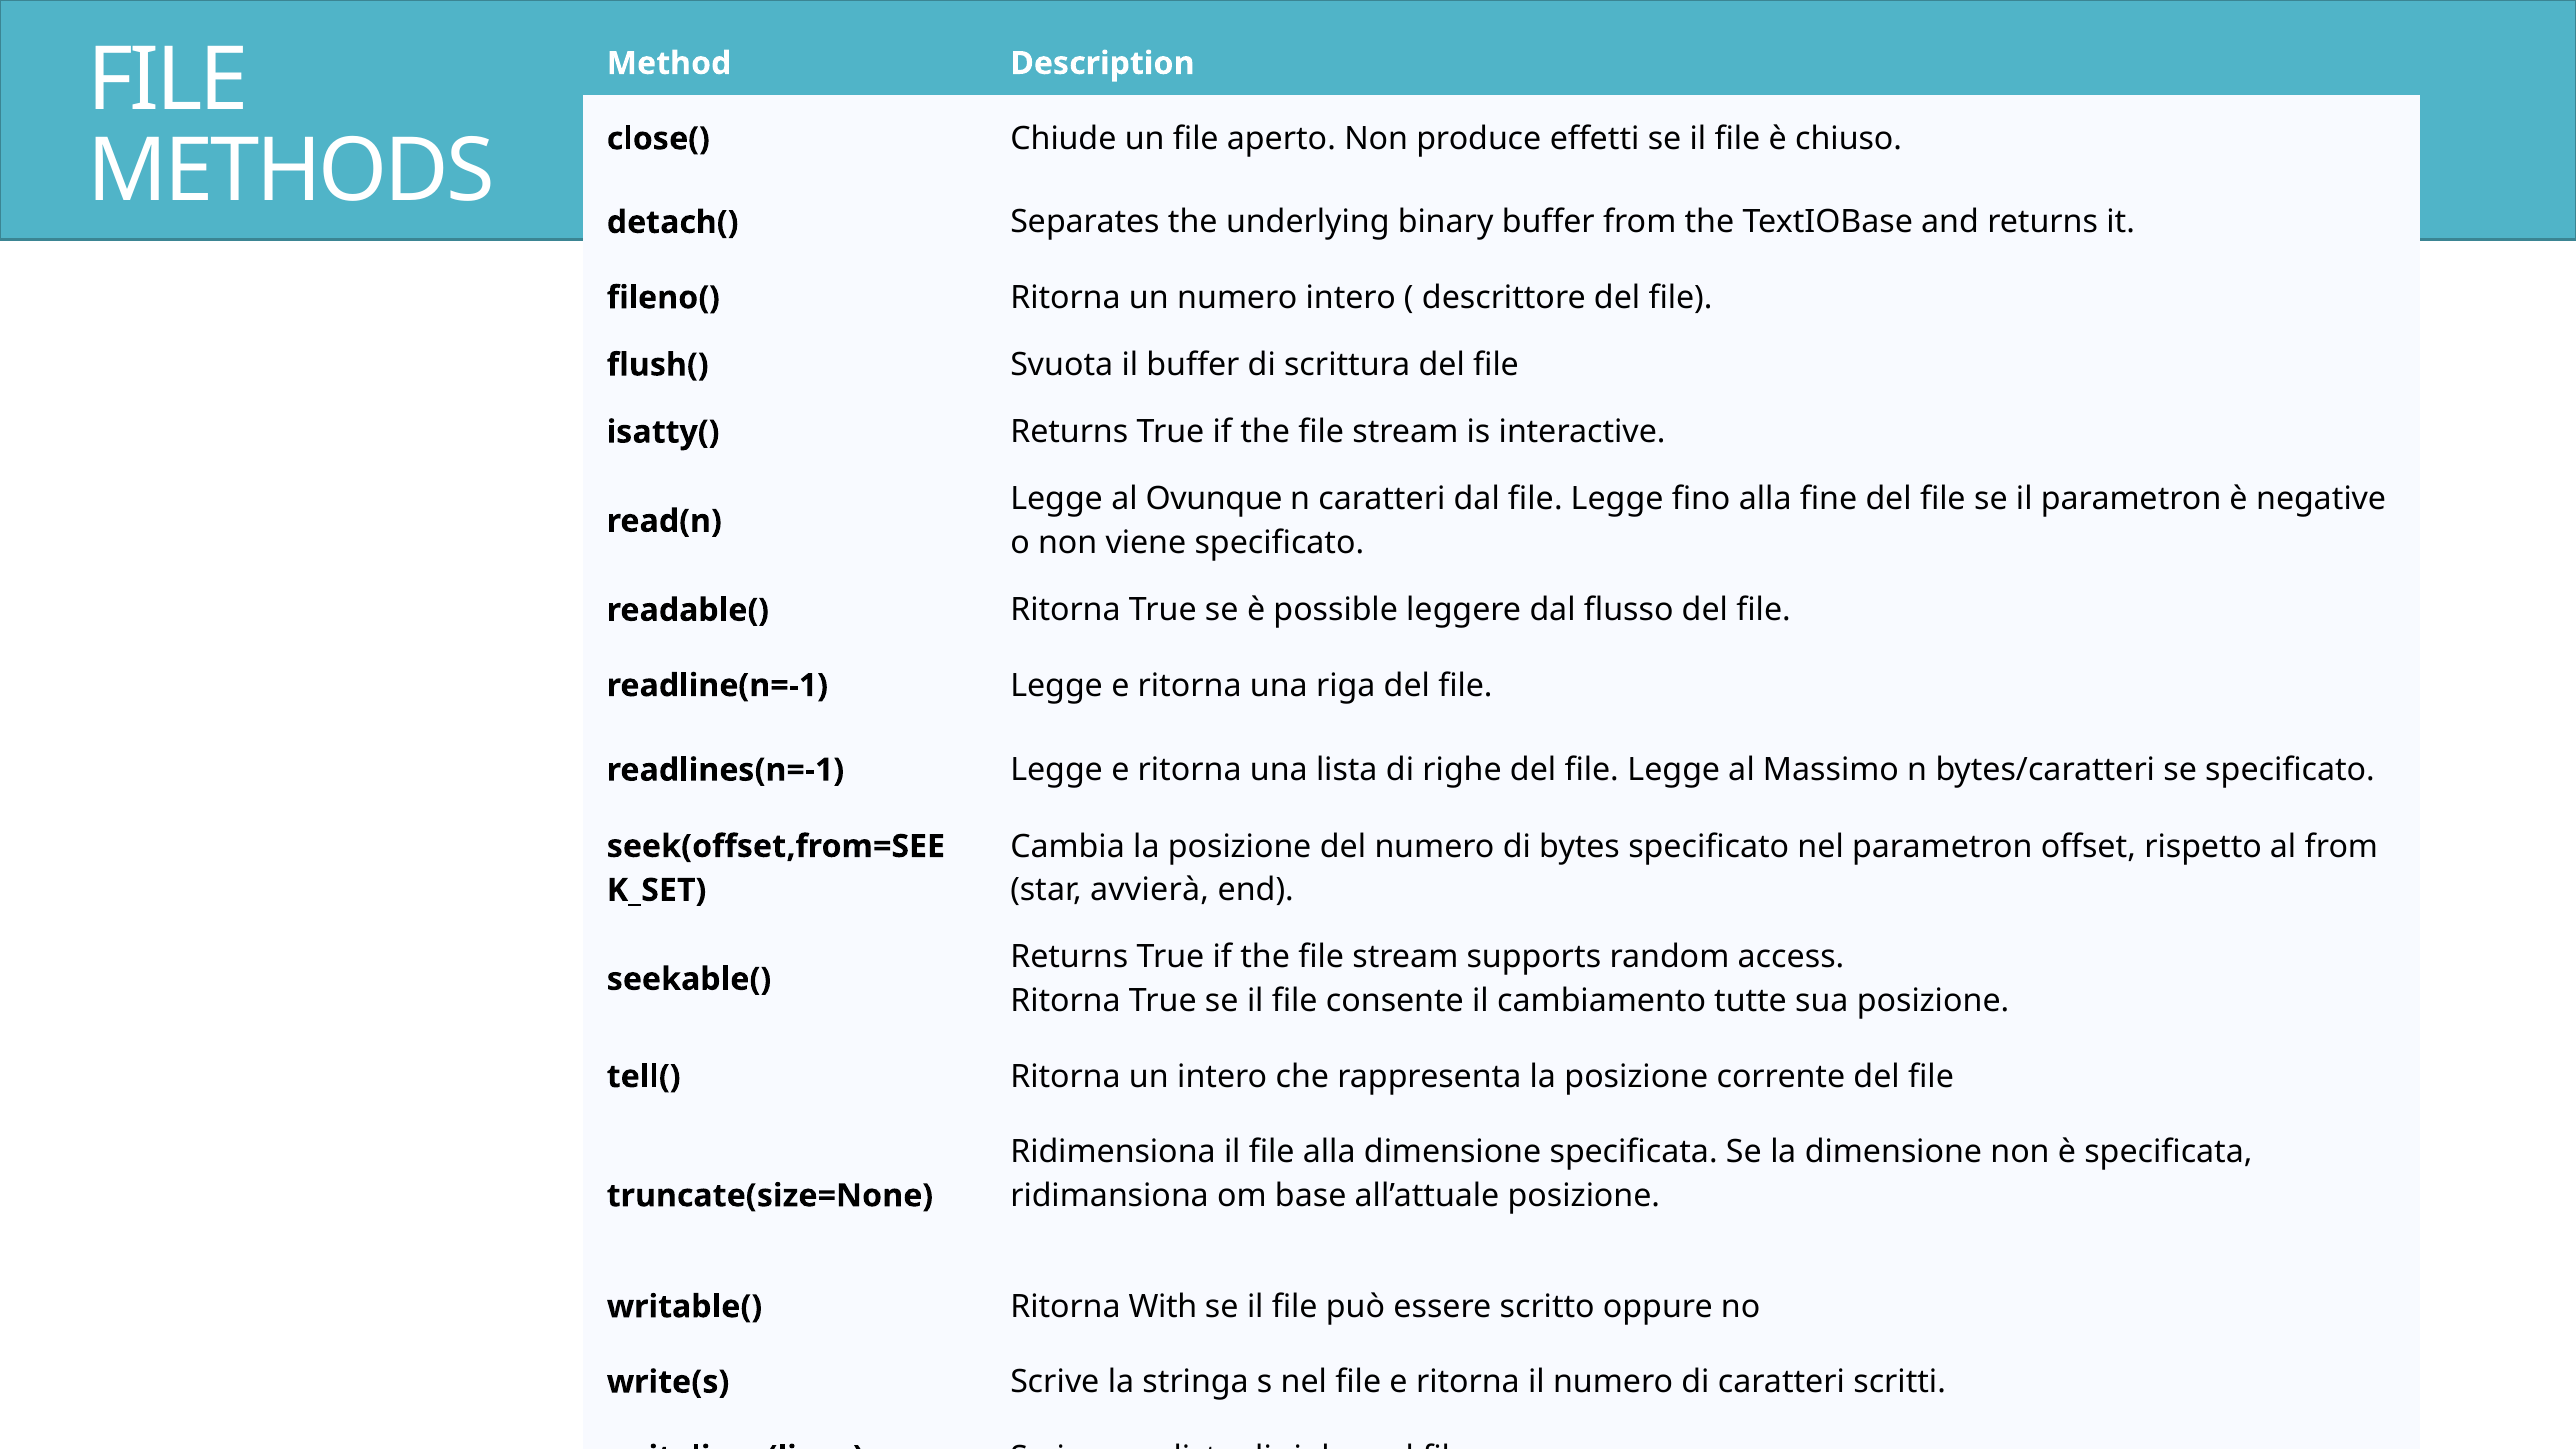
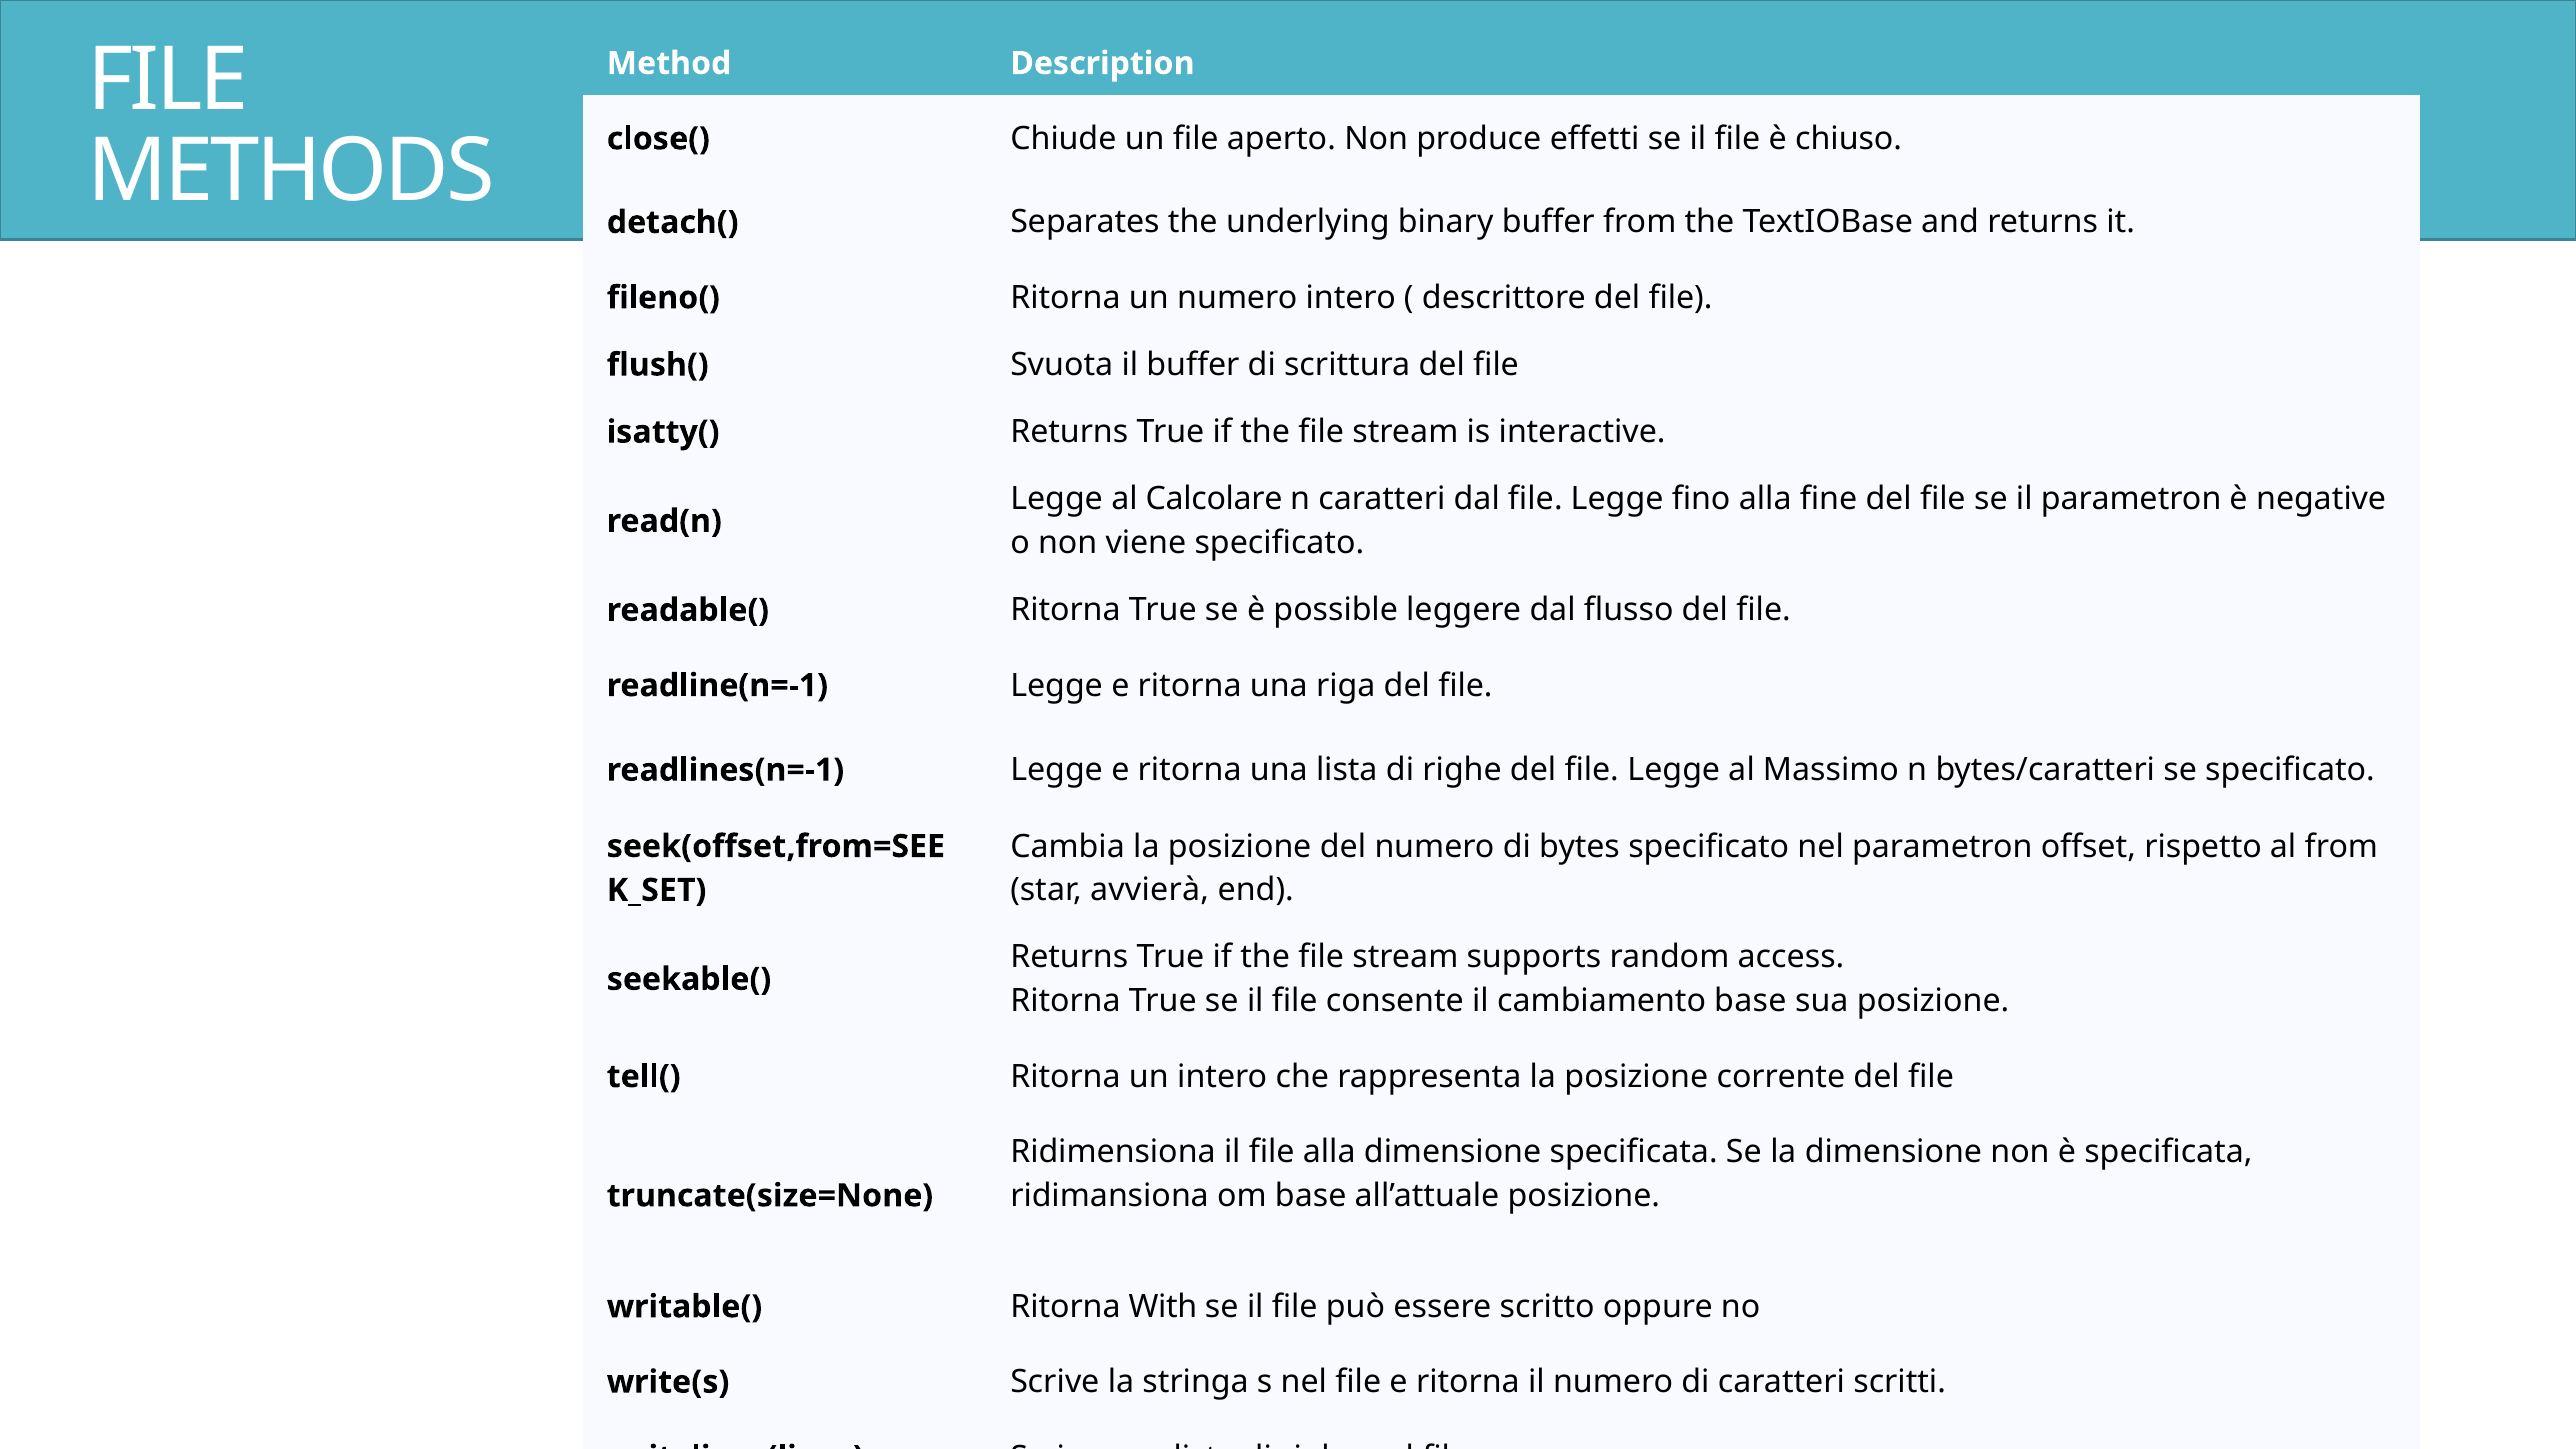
Ovunque: Ovunque -> Calcolare
cambiamento tutte: tutte -> base
